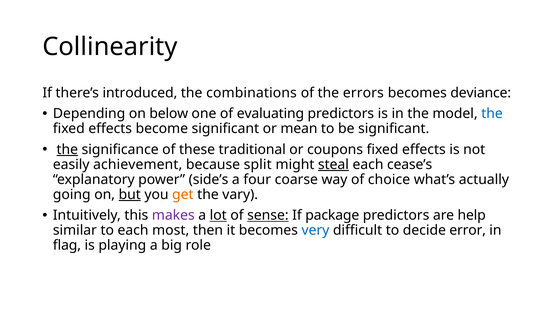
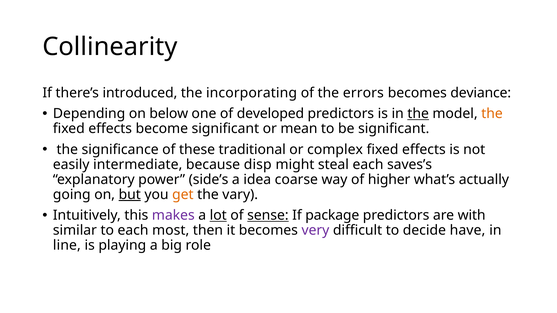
combinations: combinations -> incorporating
evaluating: evaluating -> developed
the at (418, 114) underline: none -> present
the at (492, 114) colour: blue -> orange
the at (67, 150) underline: present -> none
coupons: coupons -> complex
achievement: achievement -> intermediate
split: split -> disp
steal underline: present -> none
cease’s: cease’s -> saves’s
four: four -> idea
choice: choice -> higher
help: help -> with
very colour: blue -> purple
error: error -> have
flag: flag -> line
